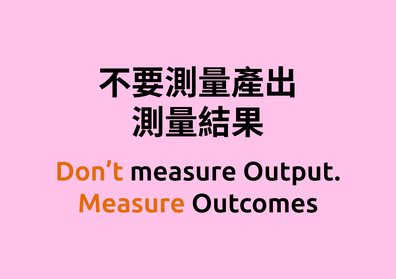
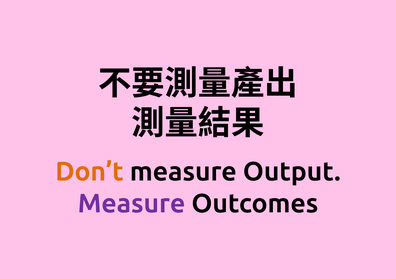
Measure at (131, 204) colour: orange -> purple
